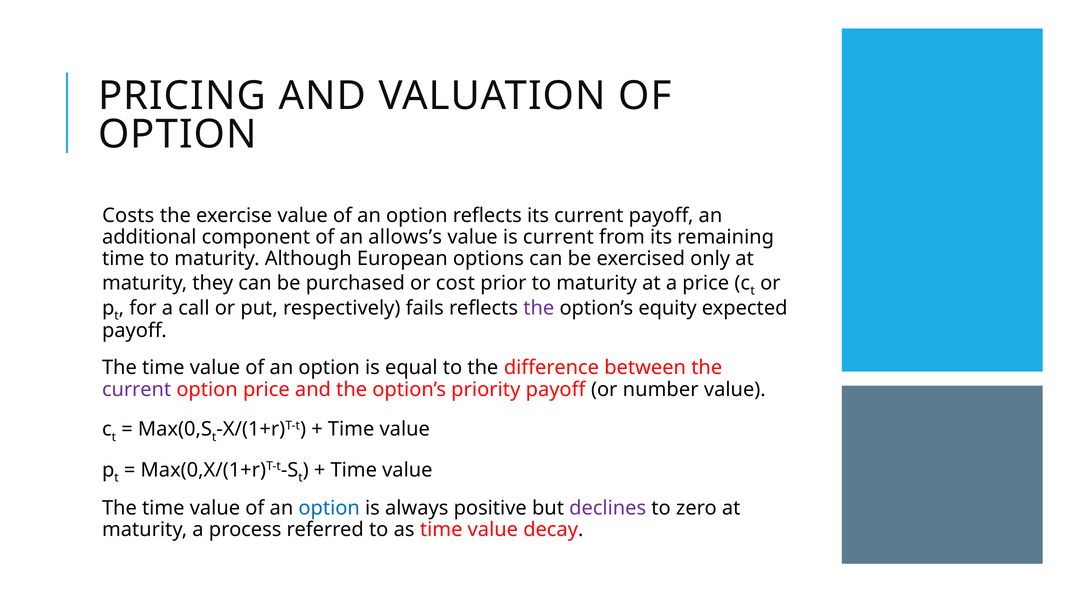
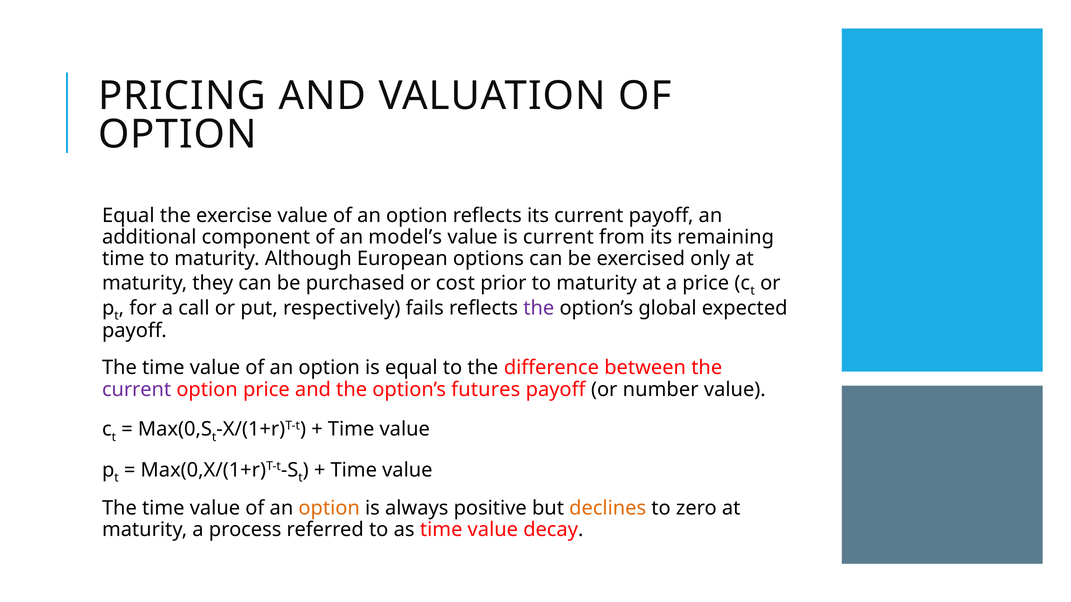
Costs at (128, 216): Costs -> Equal
allows’s: allows’s -> model’s
equity: equity -> global
priority: priority -> futures
option at (329, 508) colour: blue -> orange
declines colour: purple -> orange
